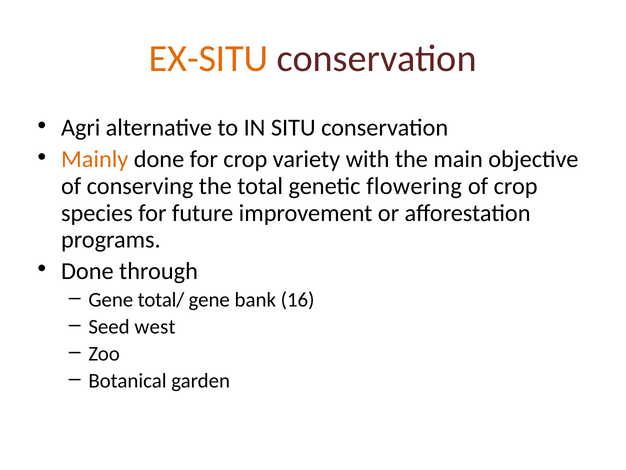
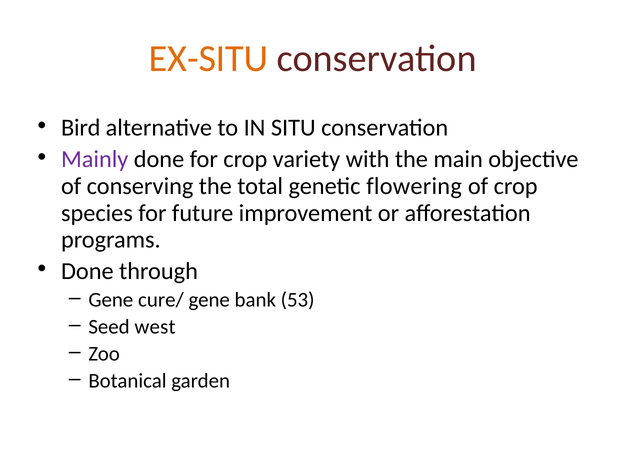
Agri: Agri -> Bird
Mainly colour: orange -> purple
total/: total/ -> cure/
16: 16 -> 53
